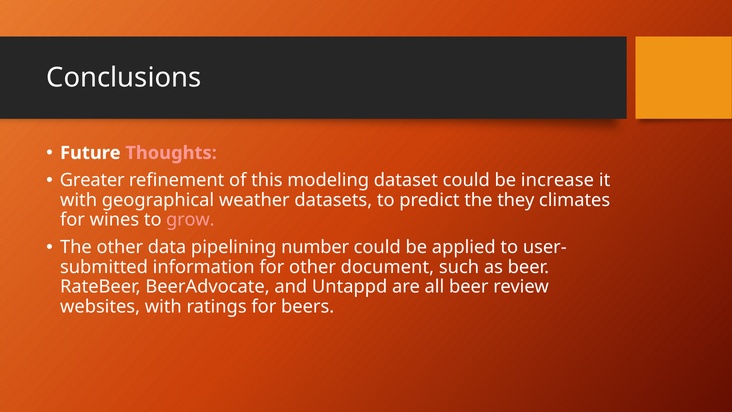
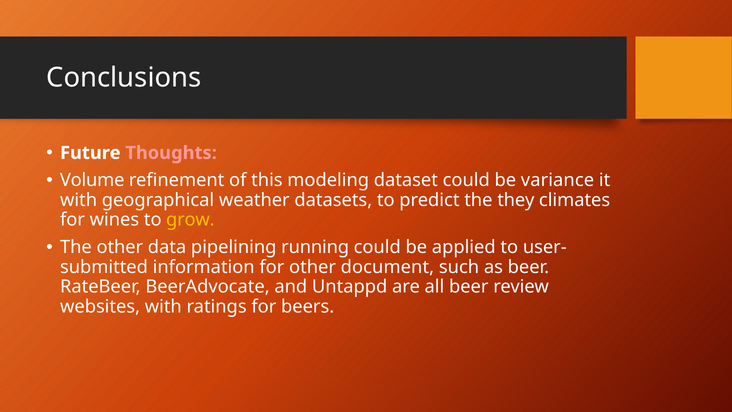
Greater: Greater -> Volume
increase: increase -> variance
grow colour: pink -> yellow
number: number -> running
